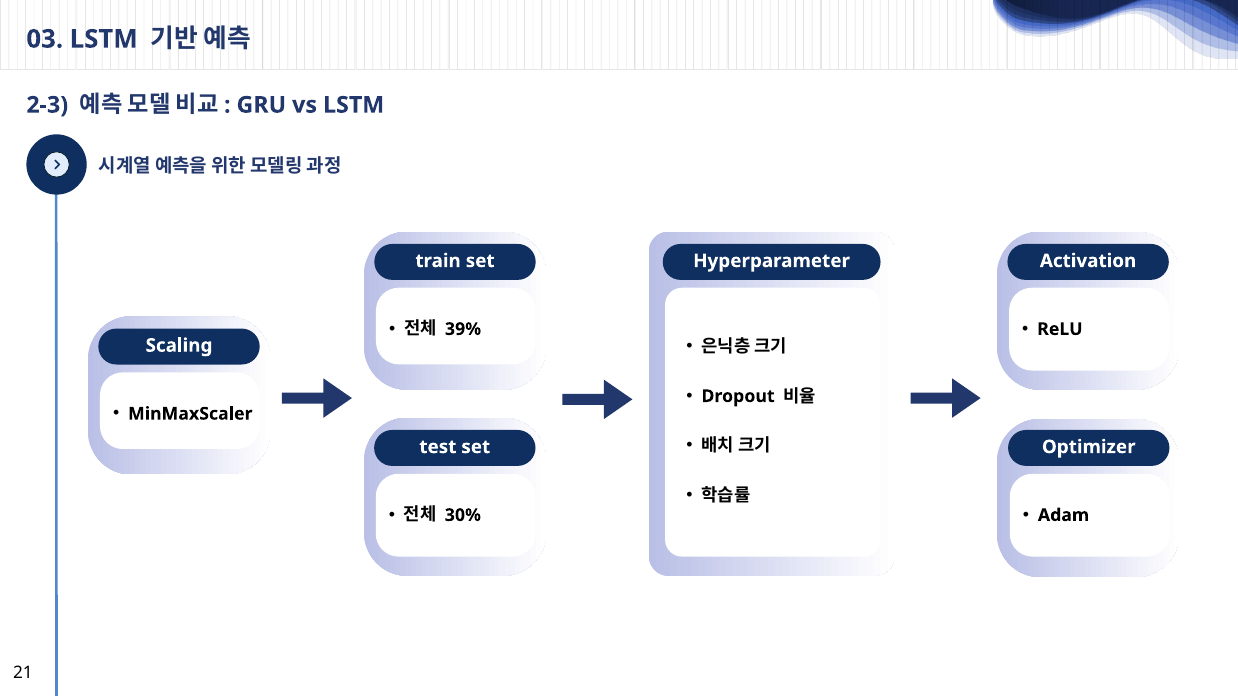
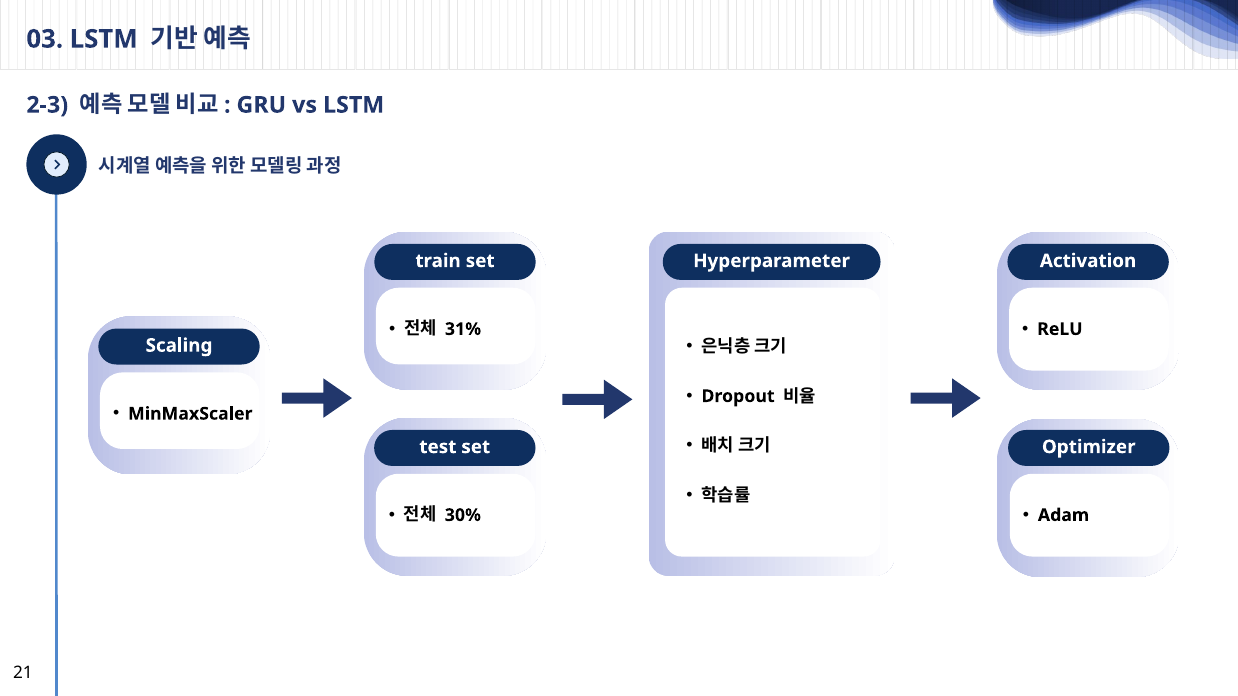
39%: 39% -> 31%
